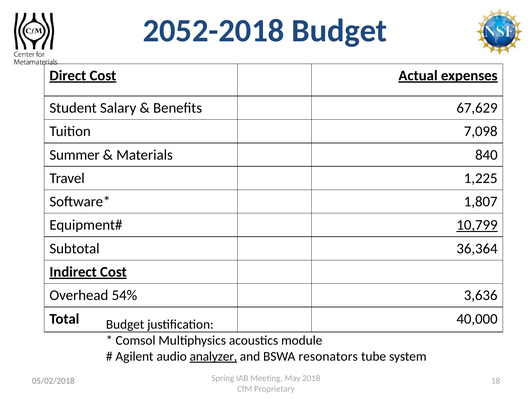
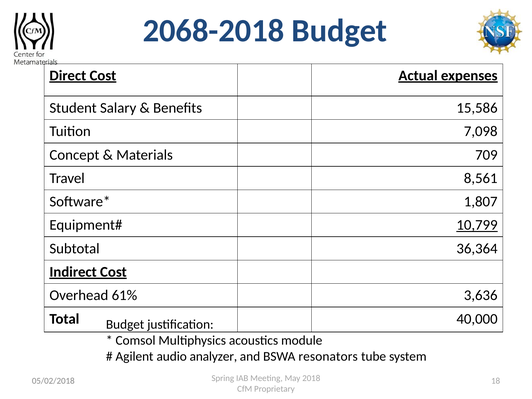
2052-2018: 2052-2018 -> 2068-2018
67,629: 67,629 -> 15,586
Summer: Summer -> Concept
840: 840 -> 709
1,225: 1,225 -> 8,561
54%: 54% -> 61%
analyzer underline: present -> none
